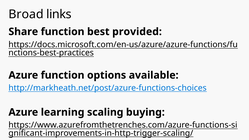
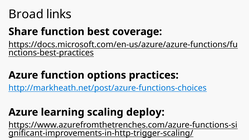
provided: provided -> coverage
available: available -> practices
buying: buying -> deploy
